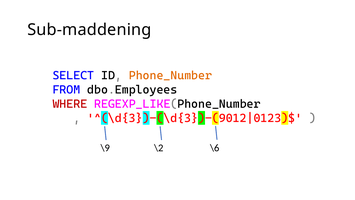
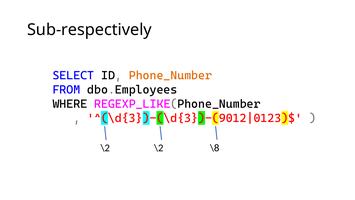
Sub-maddening: Sub-maddening -> Sub-respectively
WHERE colour: red -> black
\9 at (105, 148): \9 -> \2
\6: \6 -> \8
